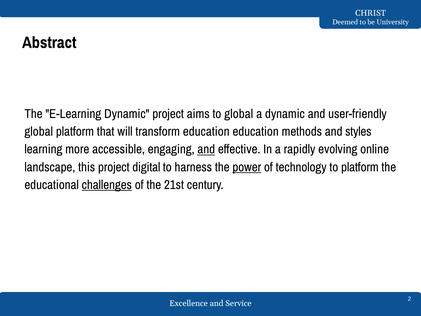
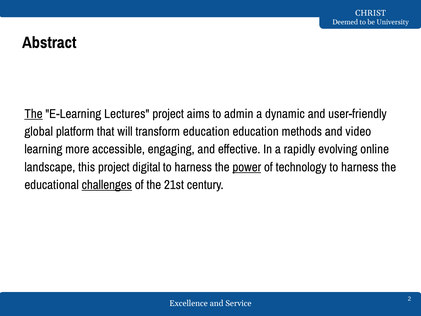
The at (34, 114) underline: none -> present
E-Learning Dynamic: Dynamic -> Lectures
to global: global -> admin
styles: styles -> video
and at (206, 149) underline: present -> none
technology to platform: platform -> harness
